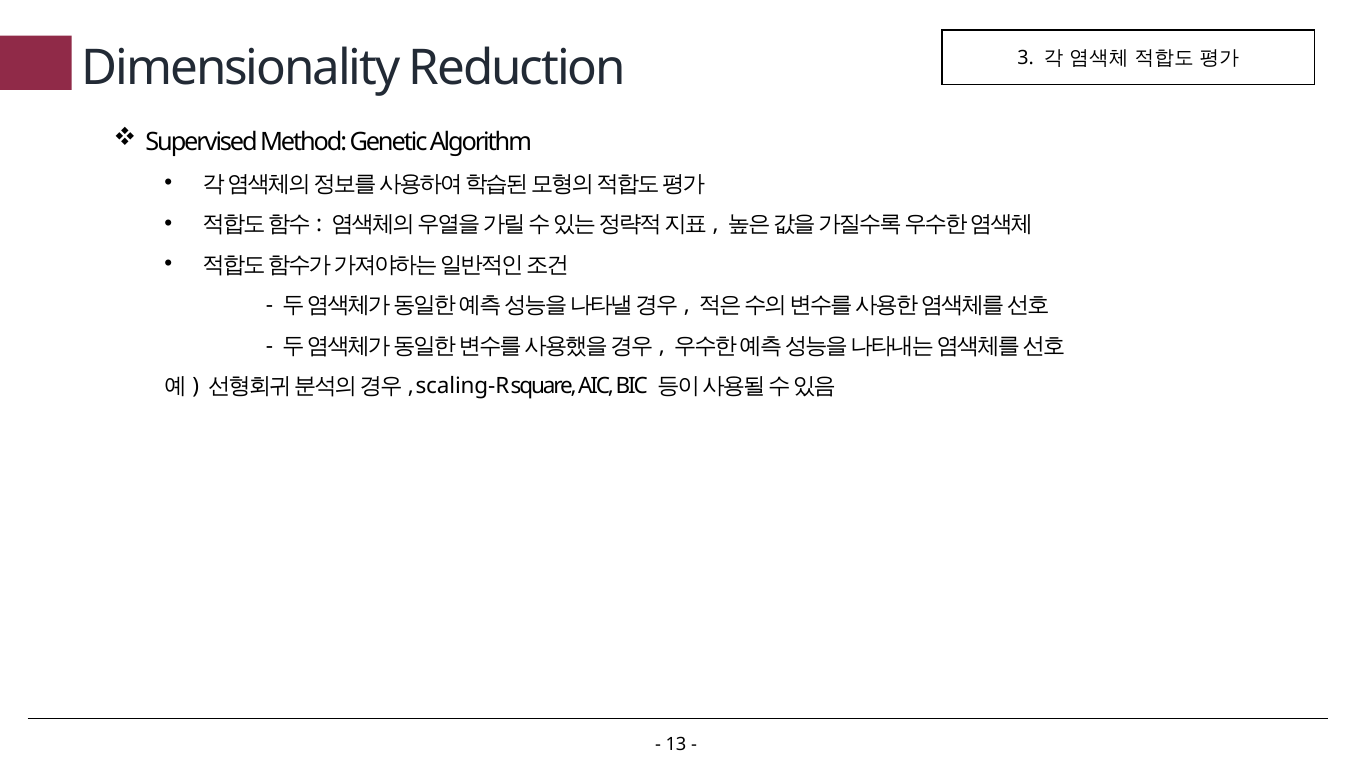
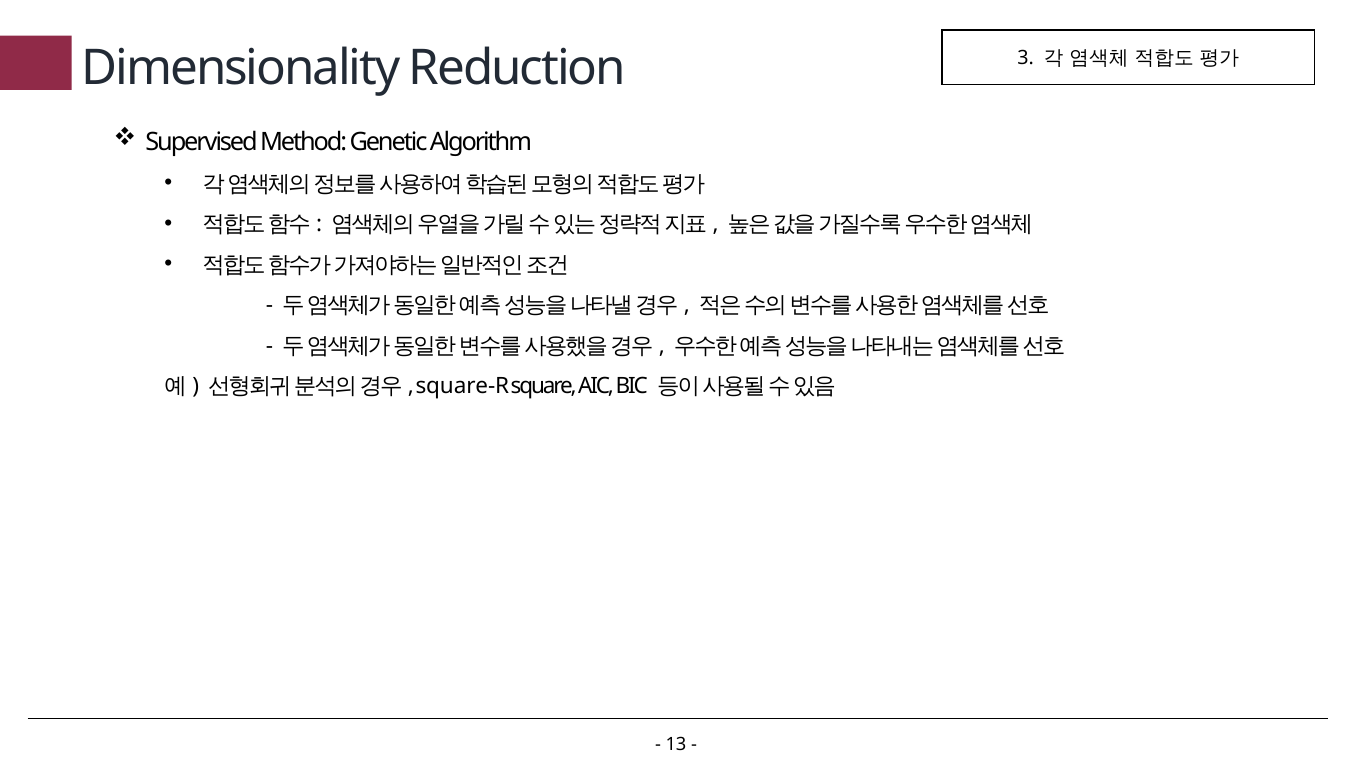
scaling-R: scaling-R -> square-R
